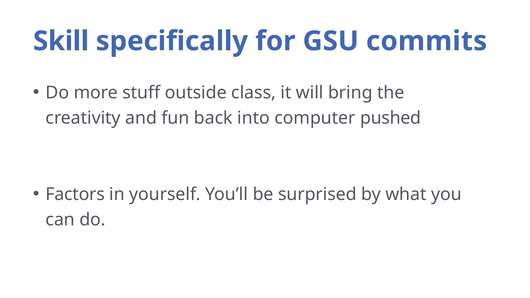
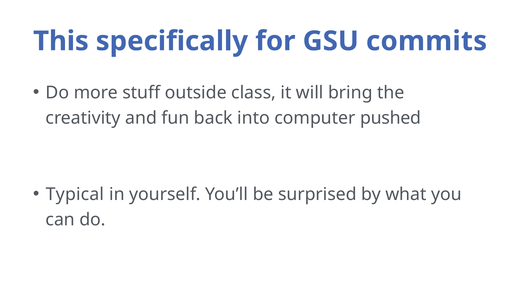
Skill: Skill -> This
Factors: Factors -> Typical
